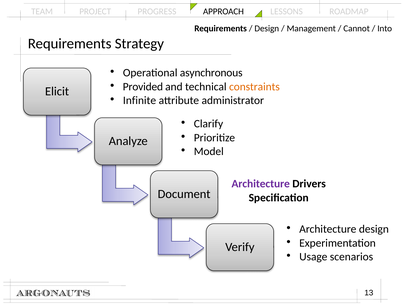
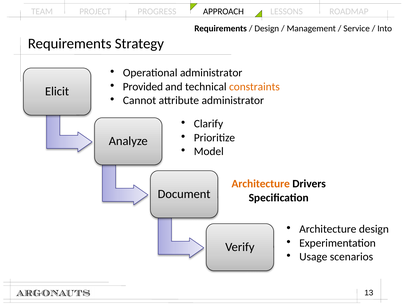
Cannot: Cannot -> Service
Operational asynchronous: asynchronous -> administrator
Infinite: Infinite -> Cannot
Architecture at (261, 184) colour: purple -> orange
